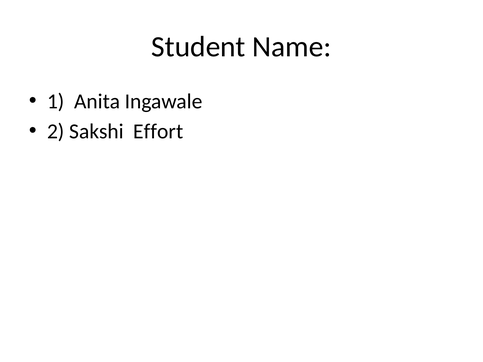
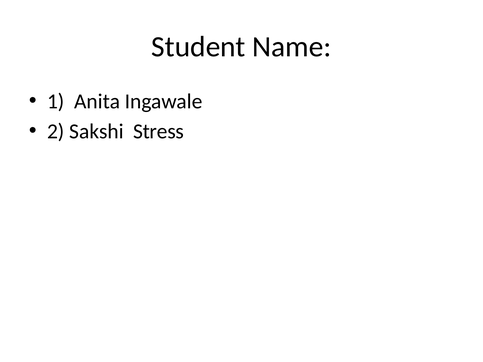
Effort: Effort -> Stress
